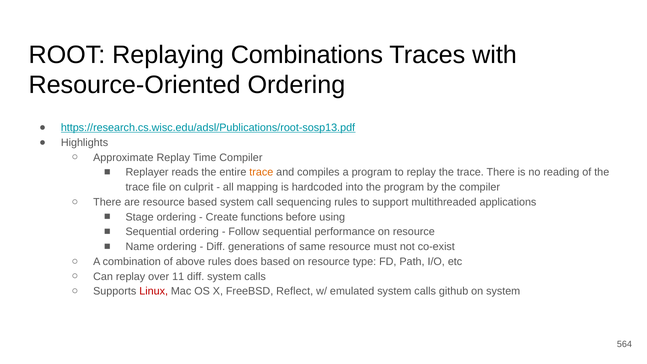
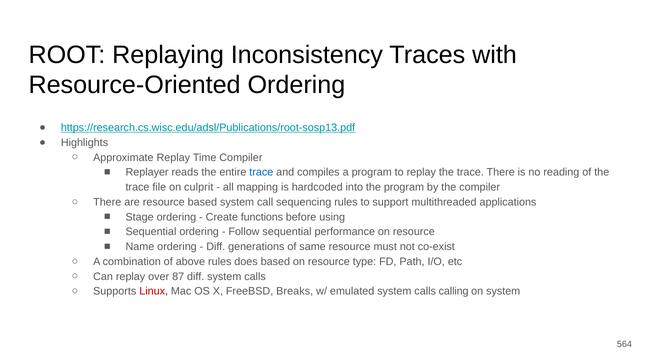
Combinations: Combinations -> Inconsistency
trace at (261, 172) colour: orange -> blue
11: 11 -> 87
Reflect: Reflect -> Breaks
github: github -> calling
